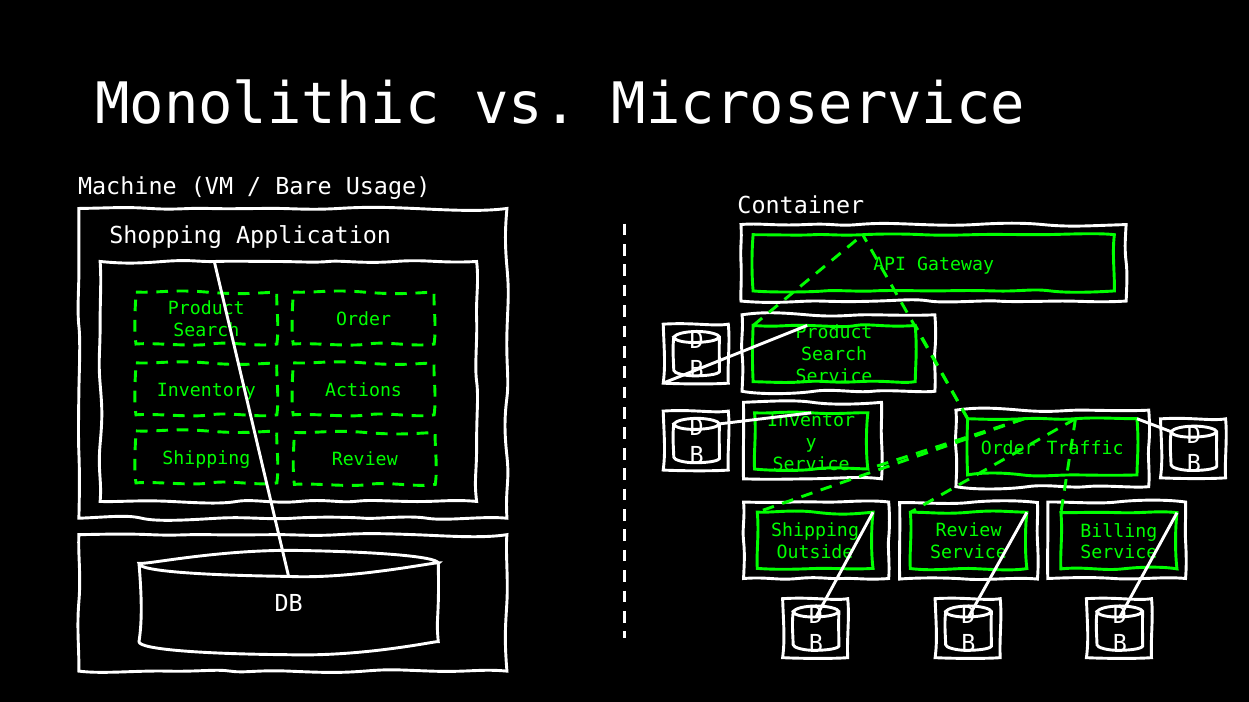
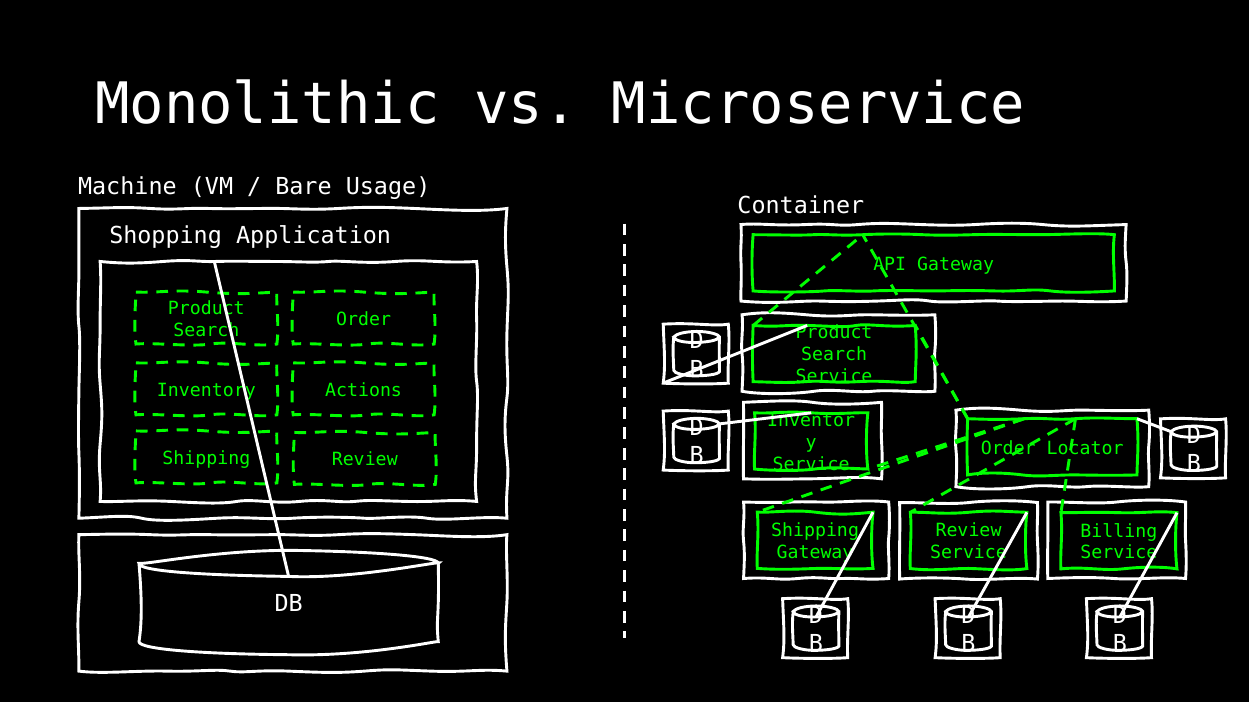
Traffic: Traffic -> Locator
Outside at (815, 553): Outside -> Gateway
